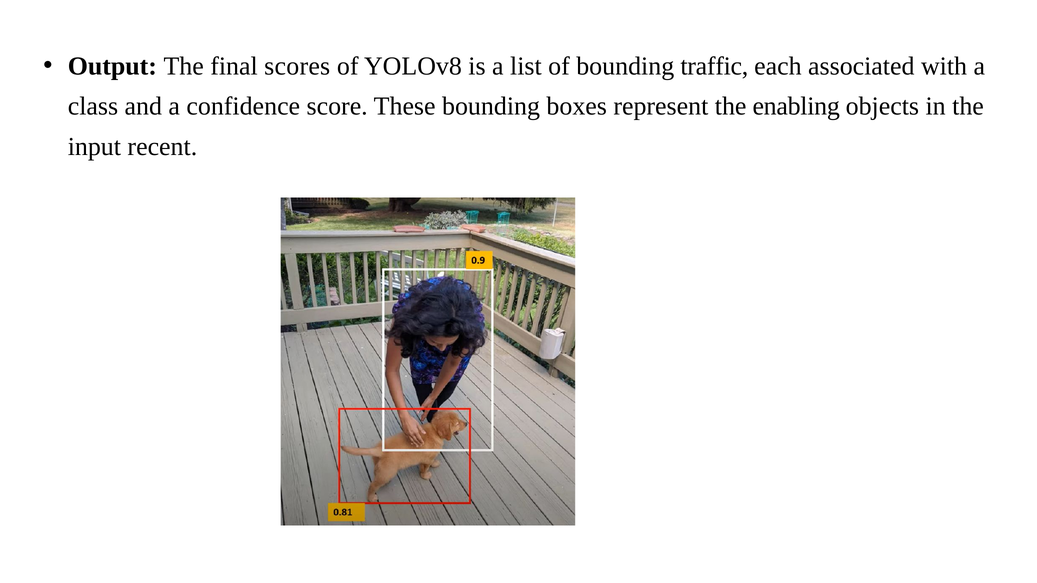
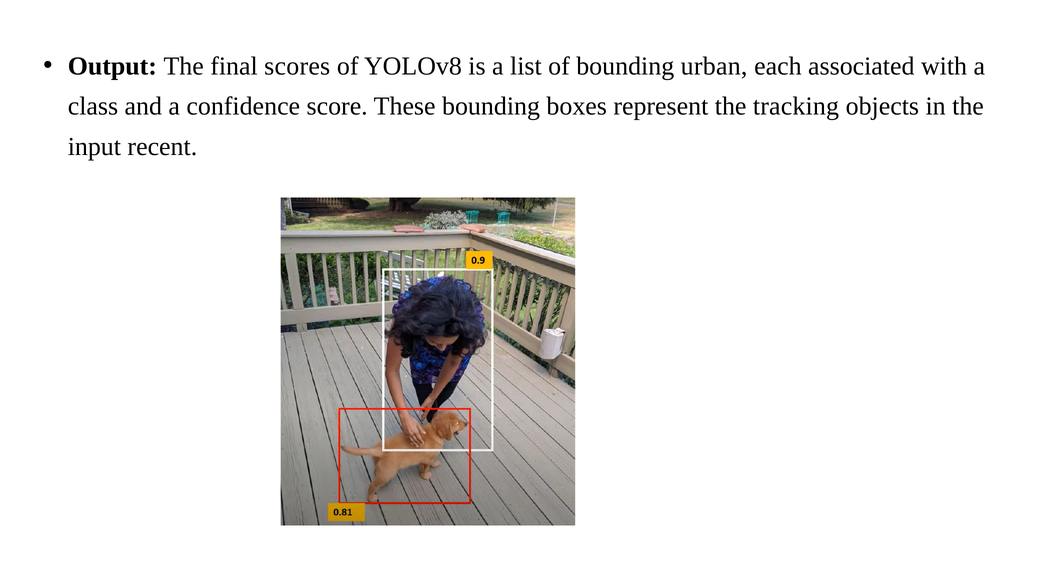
traffic: traffic -> urban
enabling: enabling -> tracking
